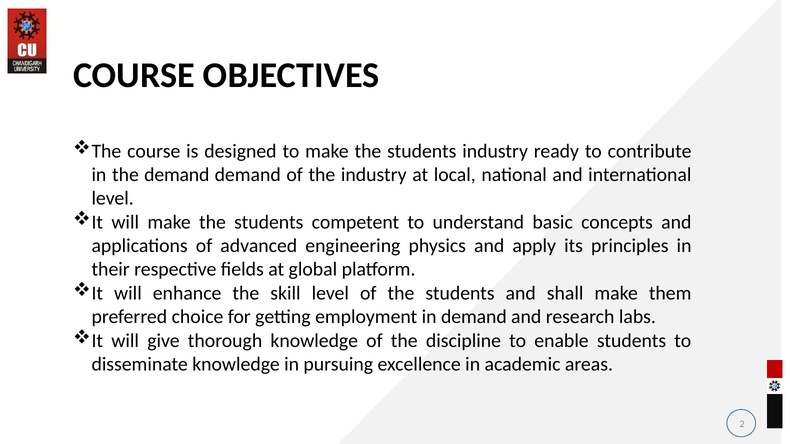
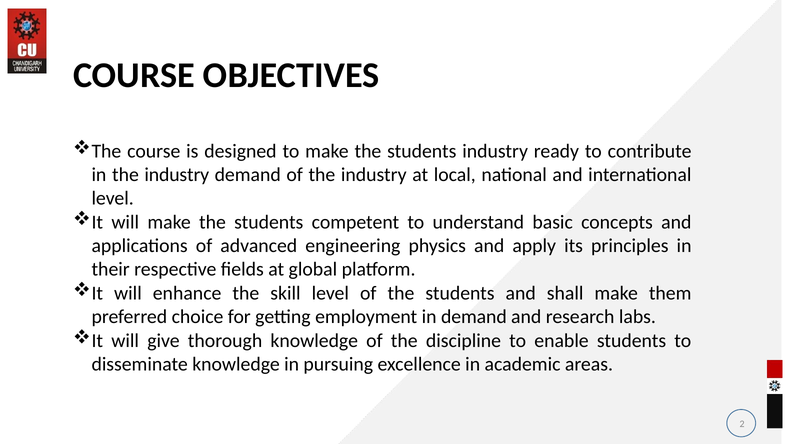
in the demand: demand -> industry
